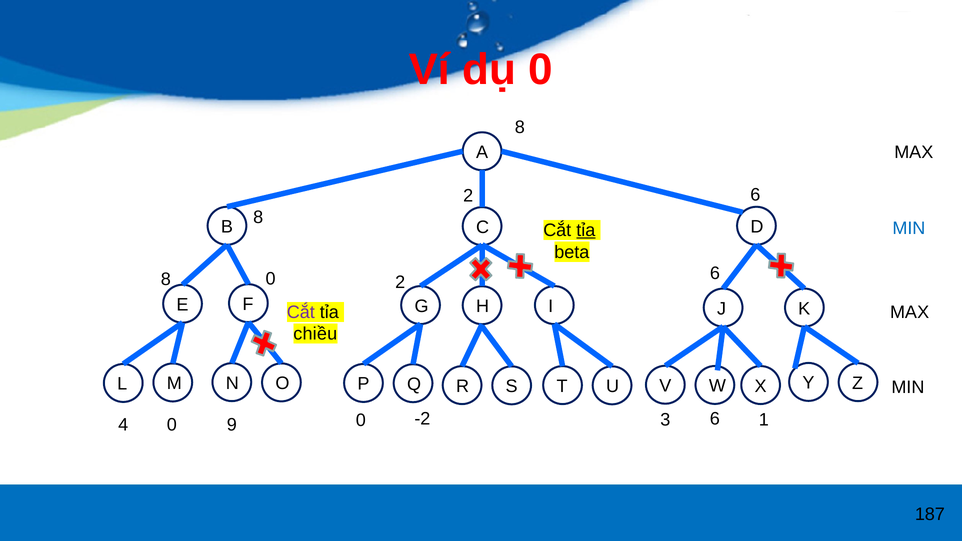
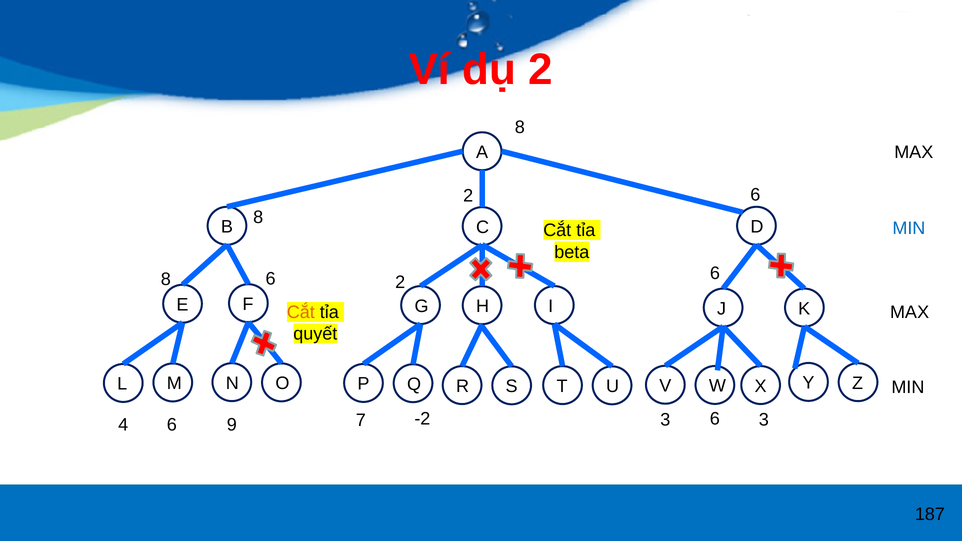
dụ 0: 0 -> 2
tỉa at (586, 230) underline: present -> none
8 0: 0 -> 6
Cắt at (301, 312) colour: purple -> orange
chiều: chiều -> quyết
6 1: 1 -> 3
4 0: 0 -> 6
9 0: 0 -> 7
